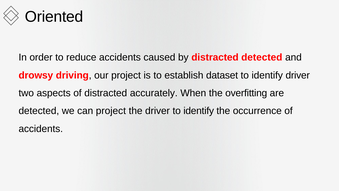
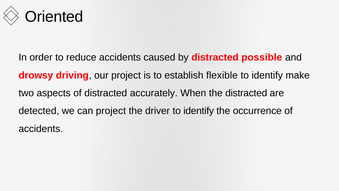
distracted detected: detected -> possible
dataset: dataset -> flexible
identify driver: driver -> make
the overfitting: overfitting -> distracted
